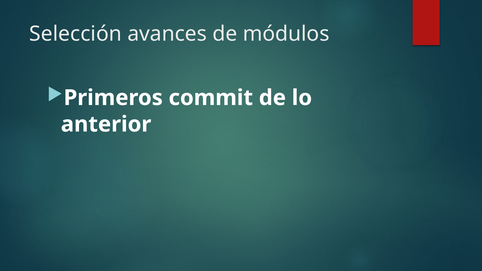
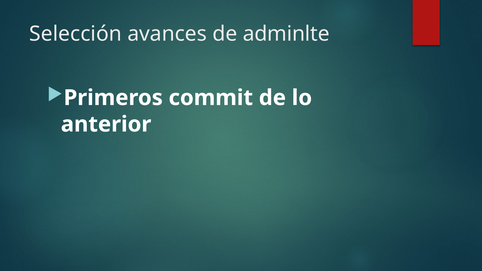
módulos: módulos -> adminlte
